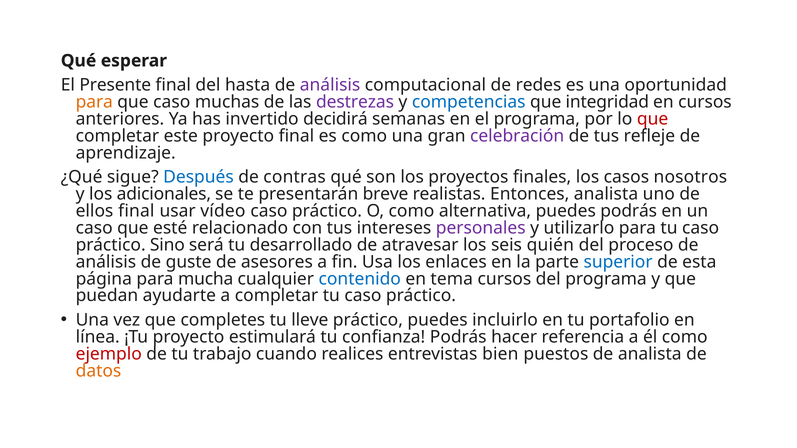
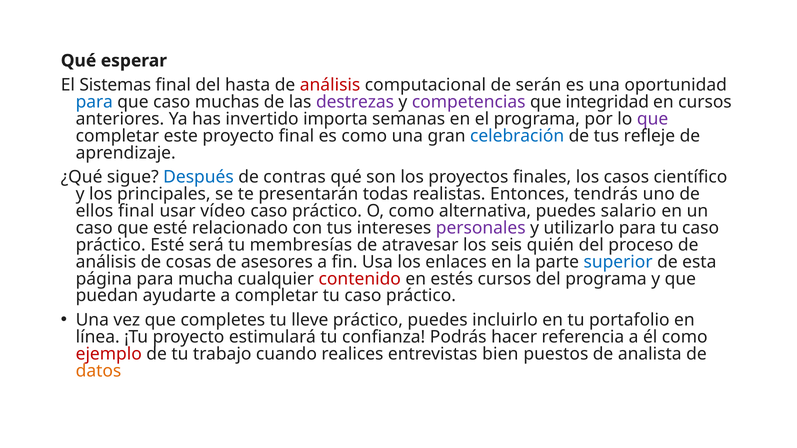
Presente: Presente -> Sistemas
análisis at (330, 85) colour: purple -> red
redes: redes -> serán
para at (94, 102) colour: orange -> blue
competencias colour: blue -> purple
decidirá: decidirá -> importa
que at (653, 119) colour: red -> purple
celebración colour: purple -> blue
nosotros: nosotros -> científico
adicionales: adicionales -> principales
breve: breve -> todas
Entonces analista: analista -> tendrás
puedes podrás: podrás -> salario
práctico Sino: Sino -> Esté
desarrollado: desarrollado -> membresías
guste: guste -> cosas
contenido colour: blue -> red
tema: tema -> estés
